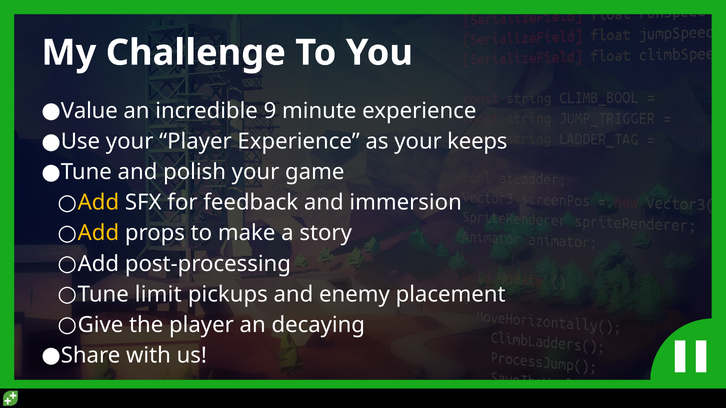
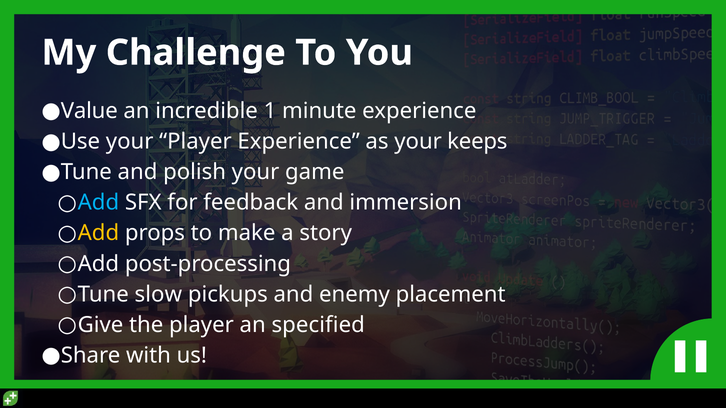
9: 9 -> 1
Add at (98, 203) colour: yellow -> light blue
limit: limit -> slow
decaying: decaying -> specified
